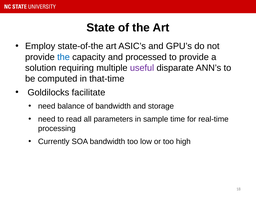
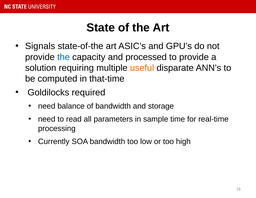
Employ: Employ -> Signals
useful colour: purple -> orange
facilitate: facilitate -> required
